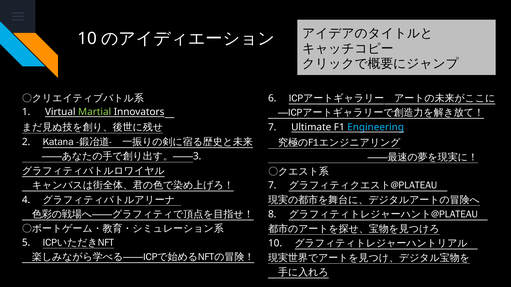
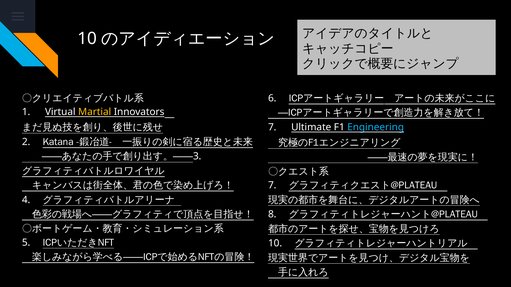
Martial colour: light green -> yellow
